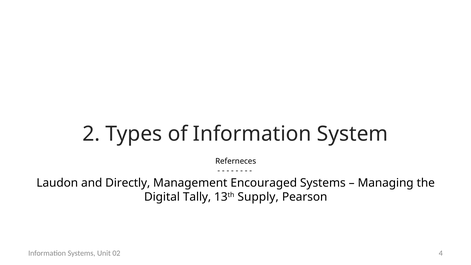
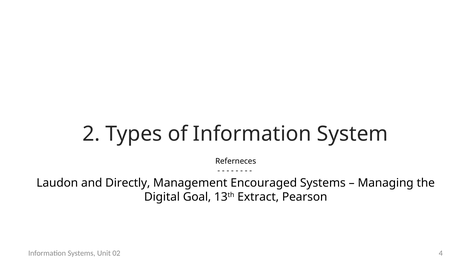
Tally: Tally -> Goal
Supply: Supply -> Extract
